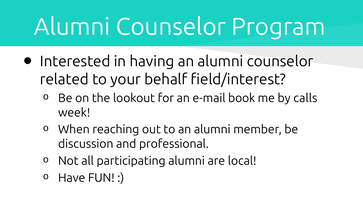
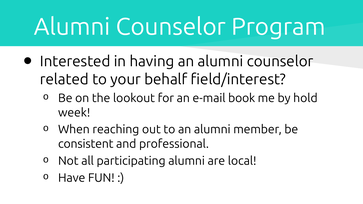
calls: calls -> hold
discussion: discussion -> consistent
